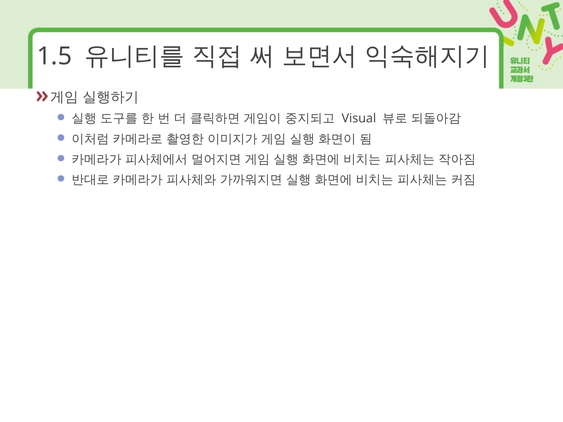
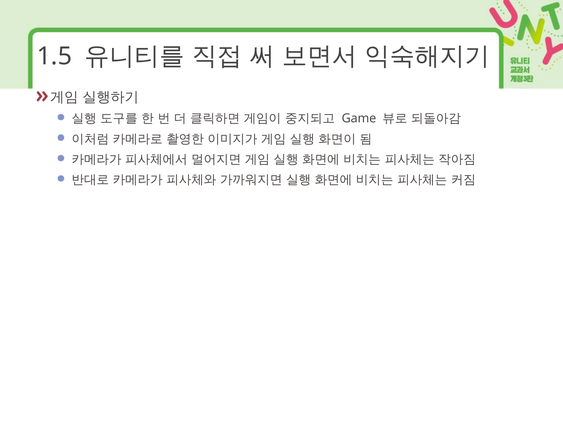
Visual: Visual -> Game
